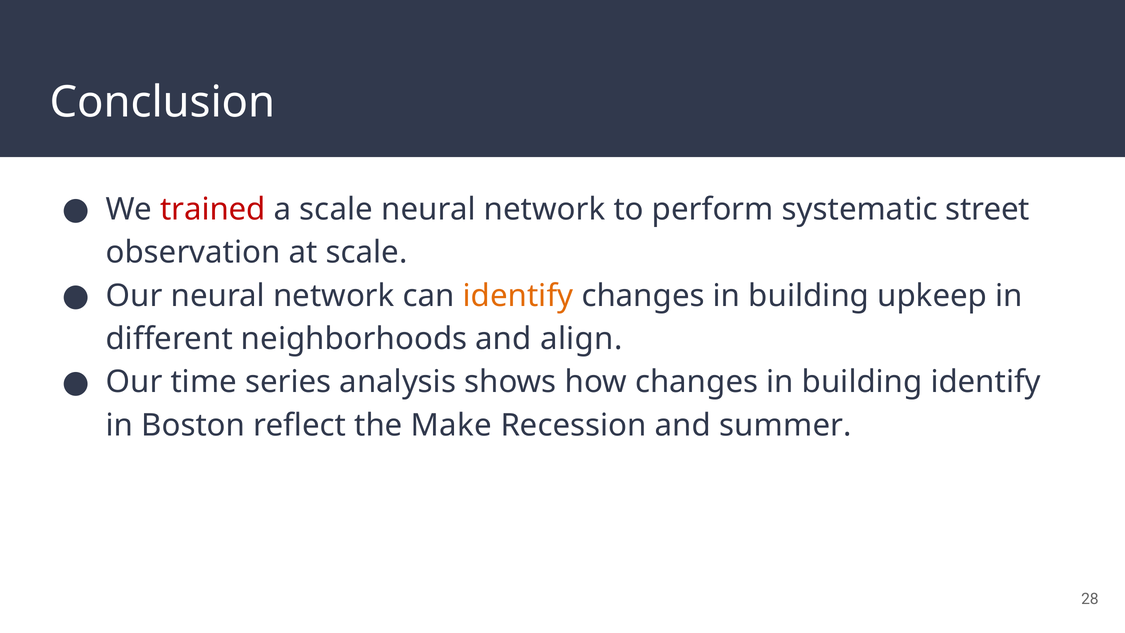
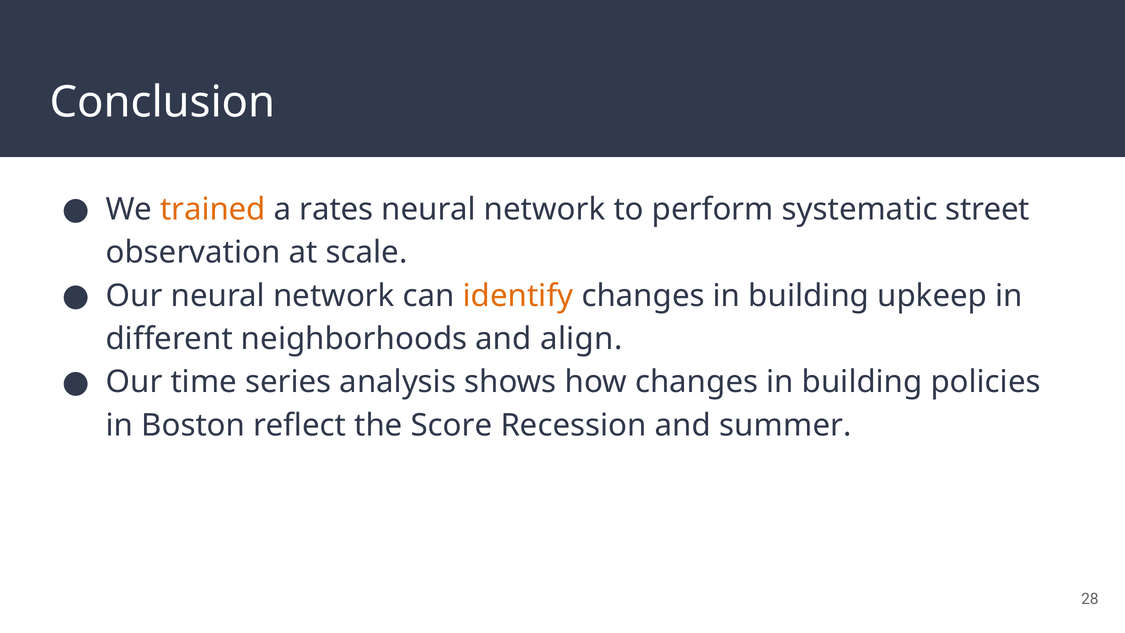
trained colour: red -> orange
a scale: scale -> rates
building identify: identify -> policies
Make: Make -> Score
